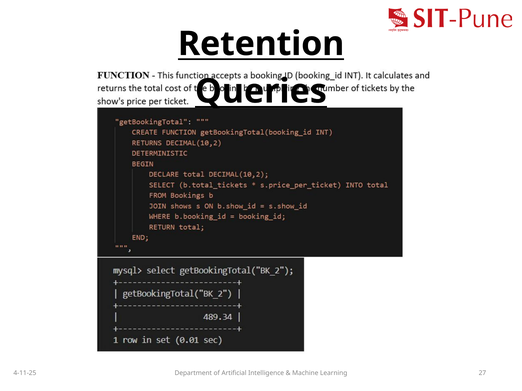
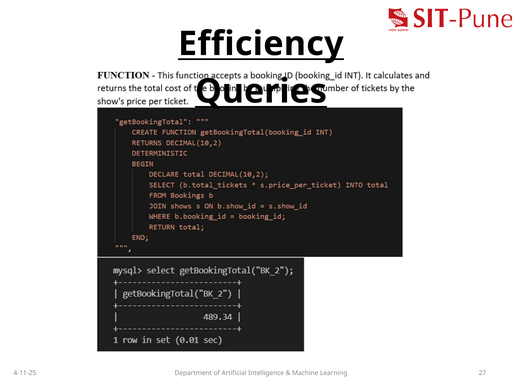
Retention: Retention -> Efficiency
